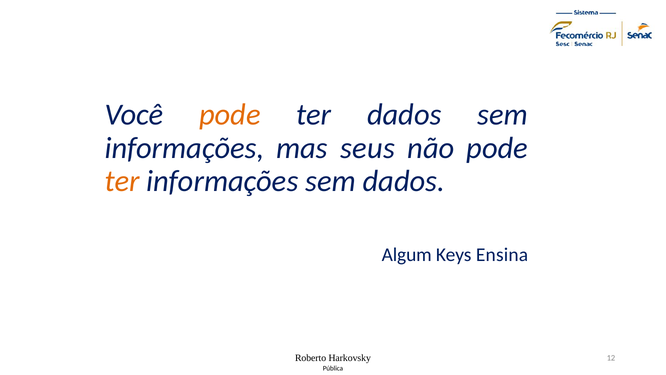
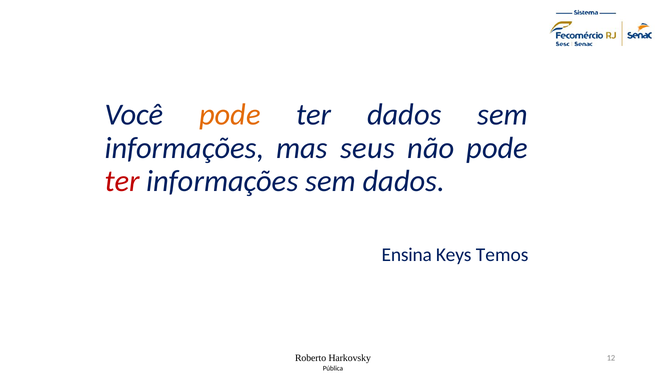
ter at (122, 181) colour: orange -> red
Algum: Algum -> Ensina
Ensina: Ensina -> Temos
